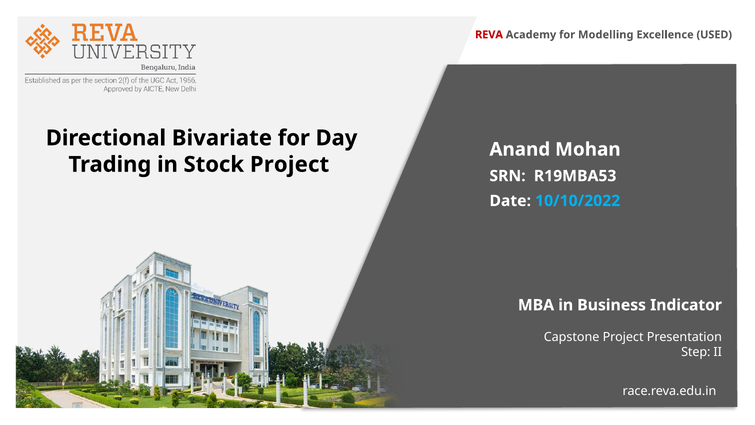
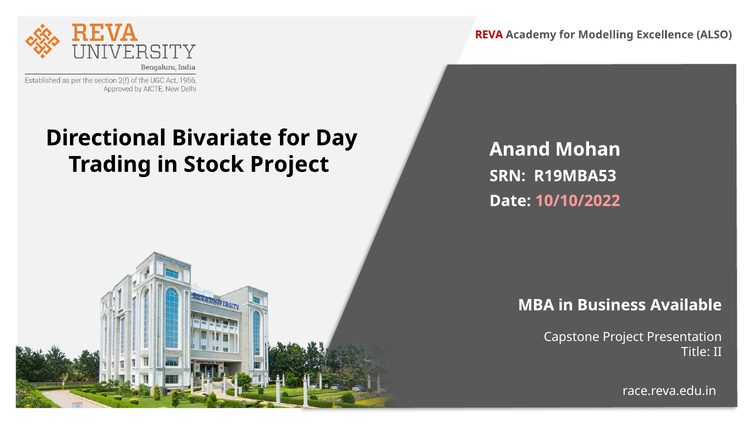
USED: USED -> ALSO
10/10/2022 colour: light blue -> pink
Indicator: Indicator -> Available
Step: Step -> Title
